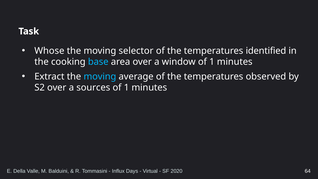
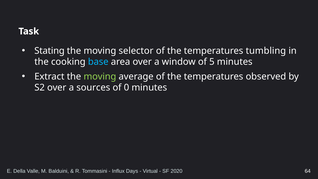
Whose: Whose -> Stating
identified: identified -> tumbling
window of 1: 1 -> 5
moving at (100, 76) colour: light blue -> light green
1 at (126, 88): 1 -> 0
